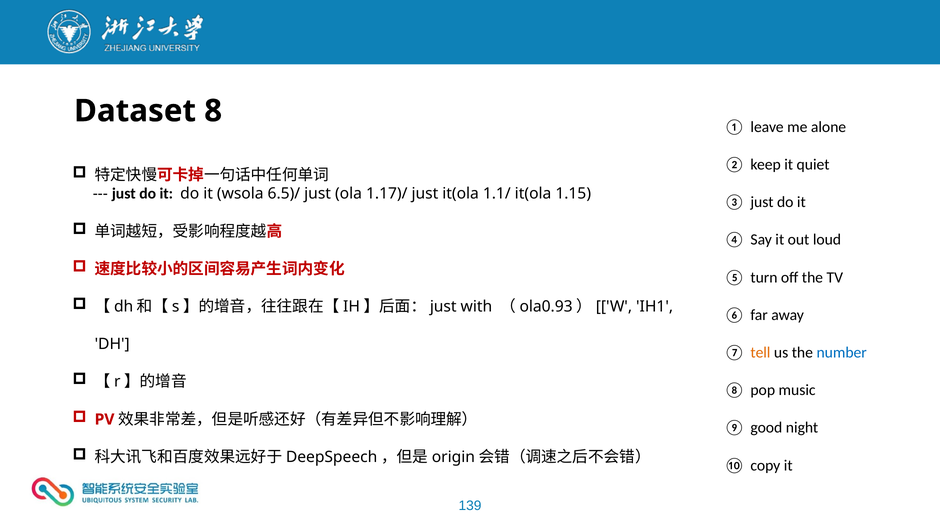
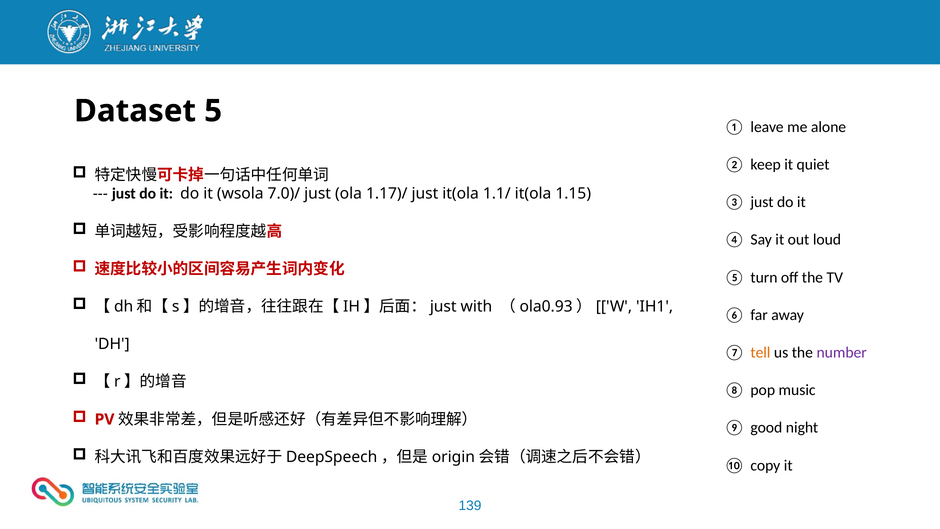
8: 8 -> 5
6.5)/: 6.5)/ -> 7.0)/
number colour: blue -> purple
